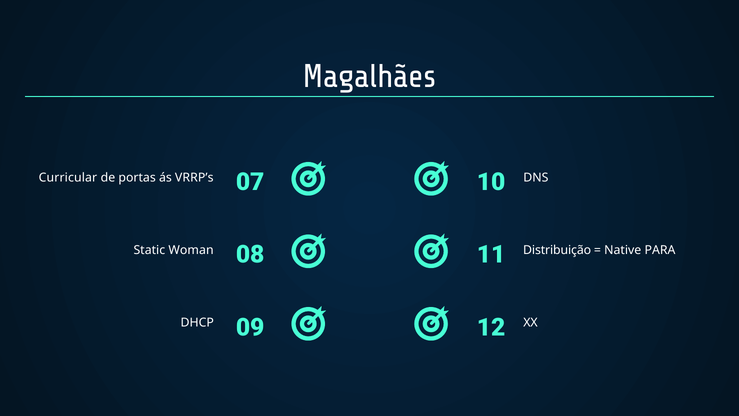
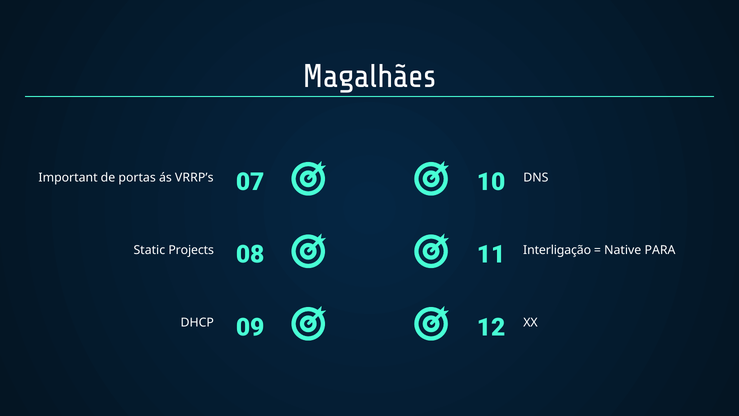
Curricular: Curricular -> Important
Woman: Woman -> Projects
Distribuição: Distribuição -> Interligação
